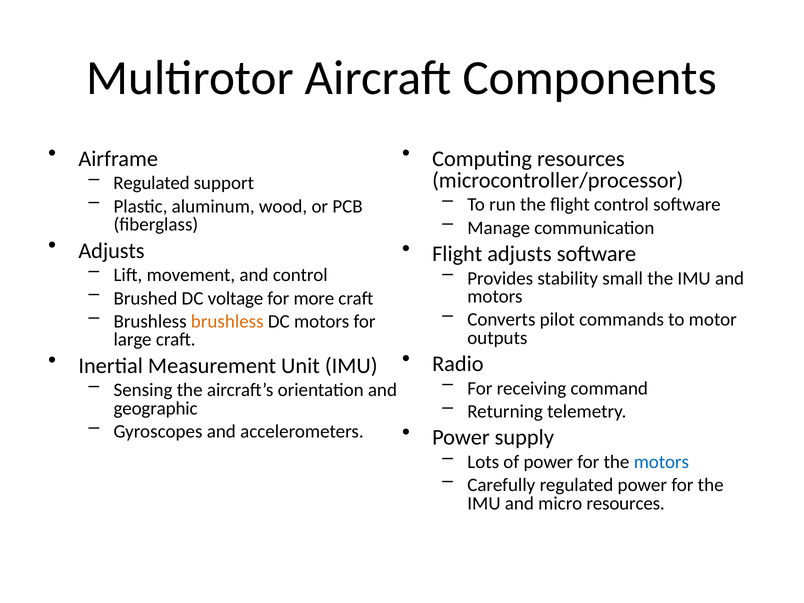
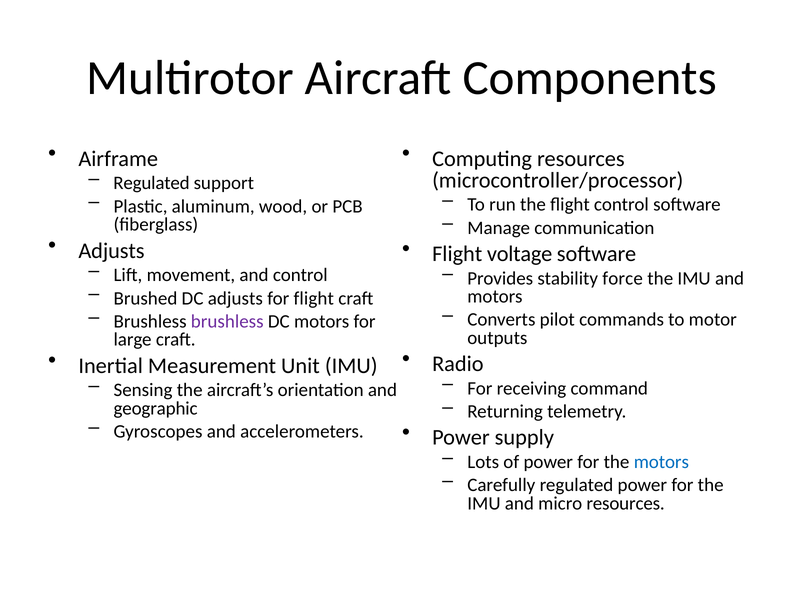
Flight adjusts: adjusts -> voltage
small: small -> force
DC voltage: voltage -> adjusts
for more: more -> flight
brushless at (227, 321) colour: orange -> purple
